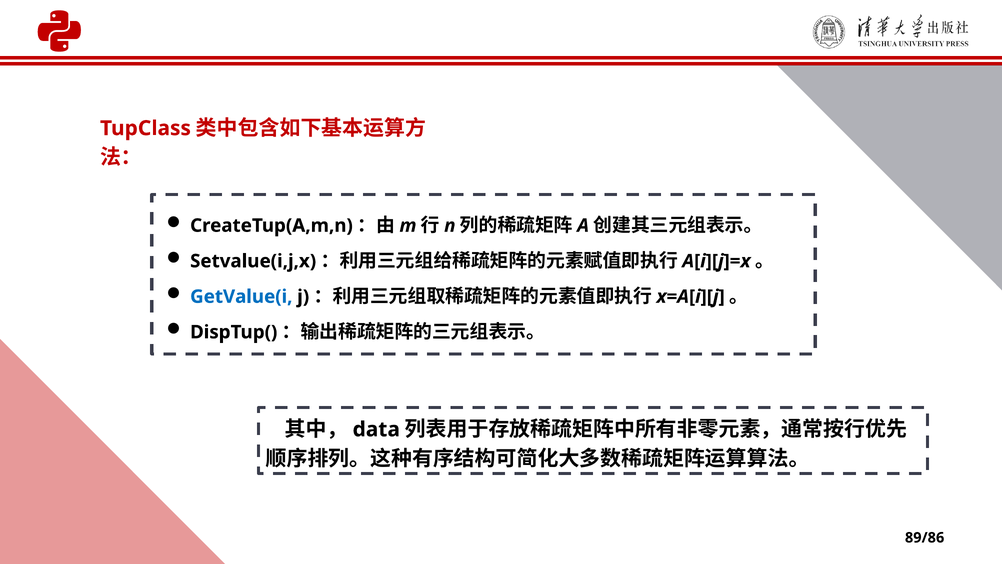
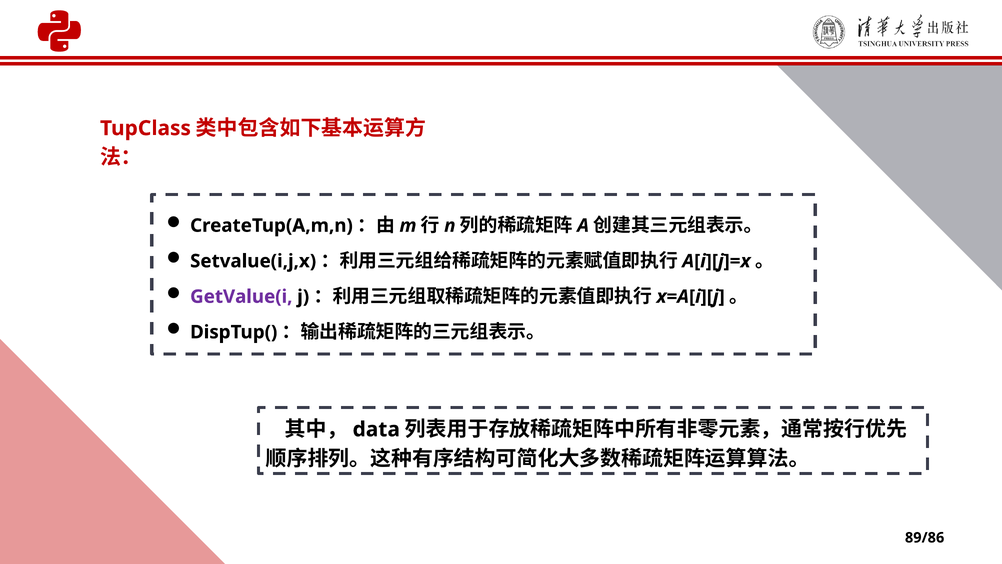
GetValue(i colour: blue -> purple
